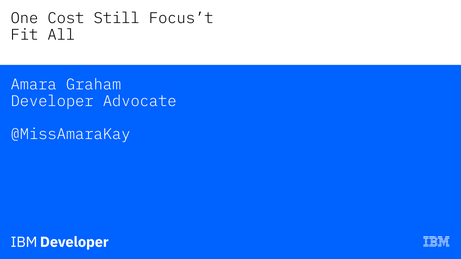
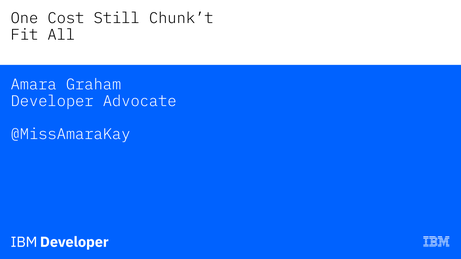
Focus’t: Focus’t -> Chunk’t
